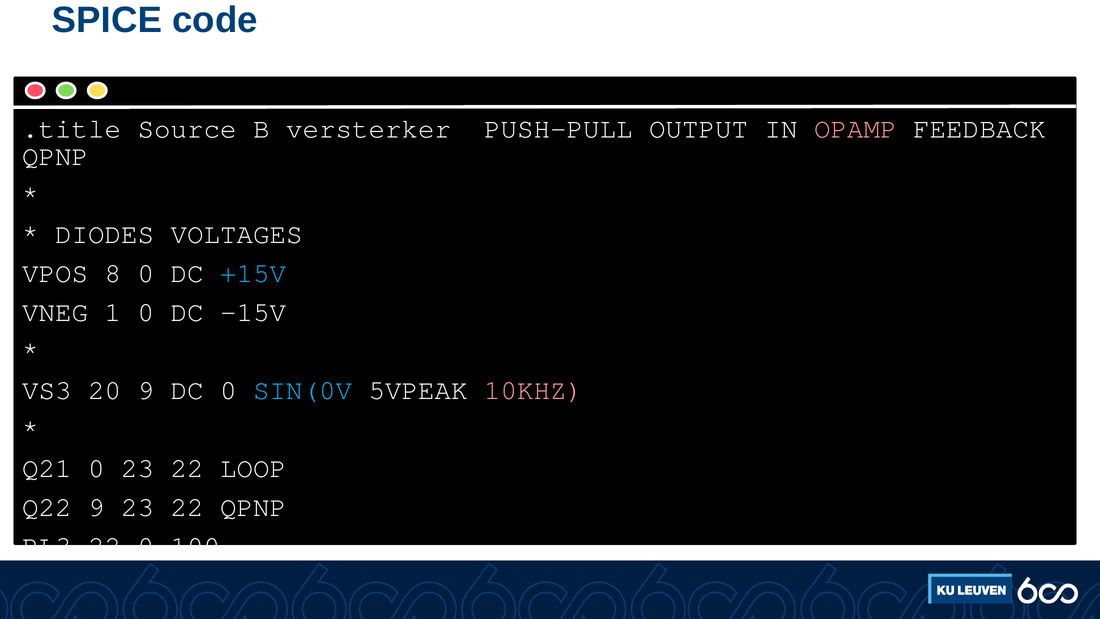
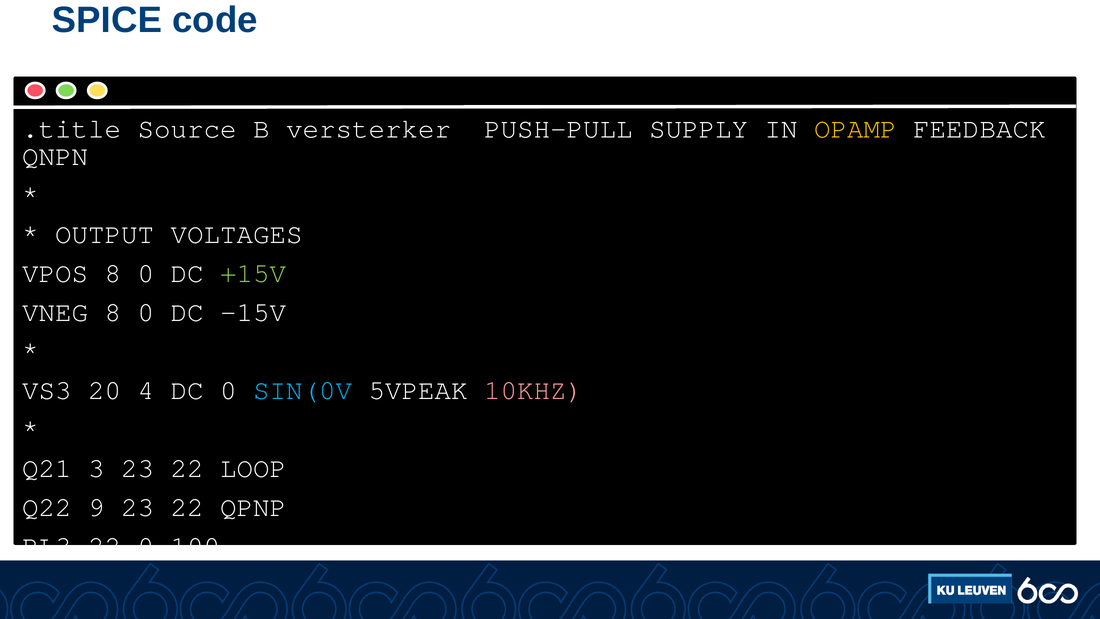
OUTPUT: OUTPUT -> SUPPLY
OPAMP colour: pink -> yellow
QPNP at (55, 156): QPNP -> QNPN
DIODES: DIODES -> OUTPUT
+15V colour: light blue -> light green
VNEG 1: 1 -> 8
20 9: 9 -> 4
Q21 0: 0 -> 3
